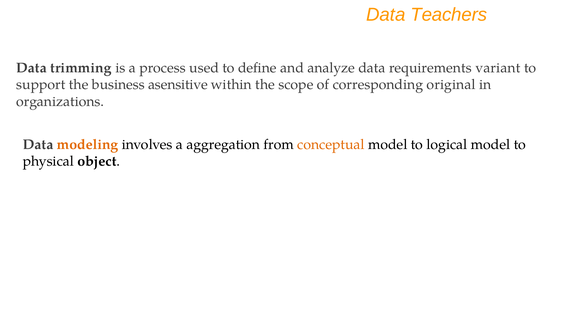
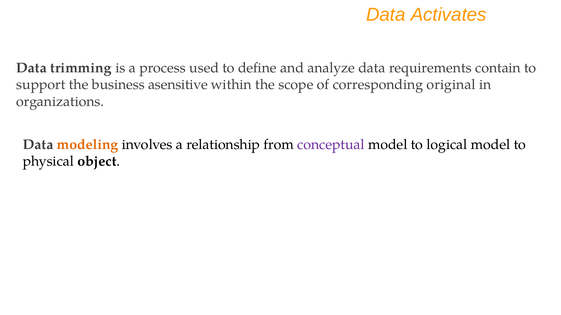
Teachers: Teachers -> Activates
variant: variant -> contain
aggregation: aggregation -> relationship
conceptual colour: orange -> purple
